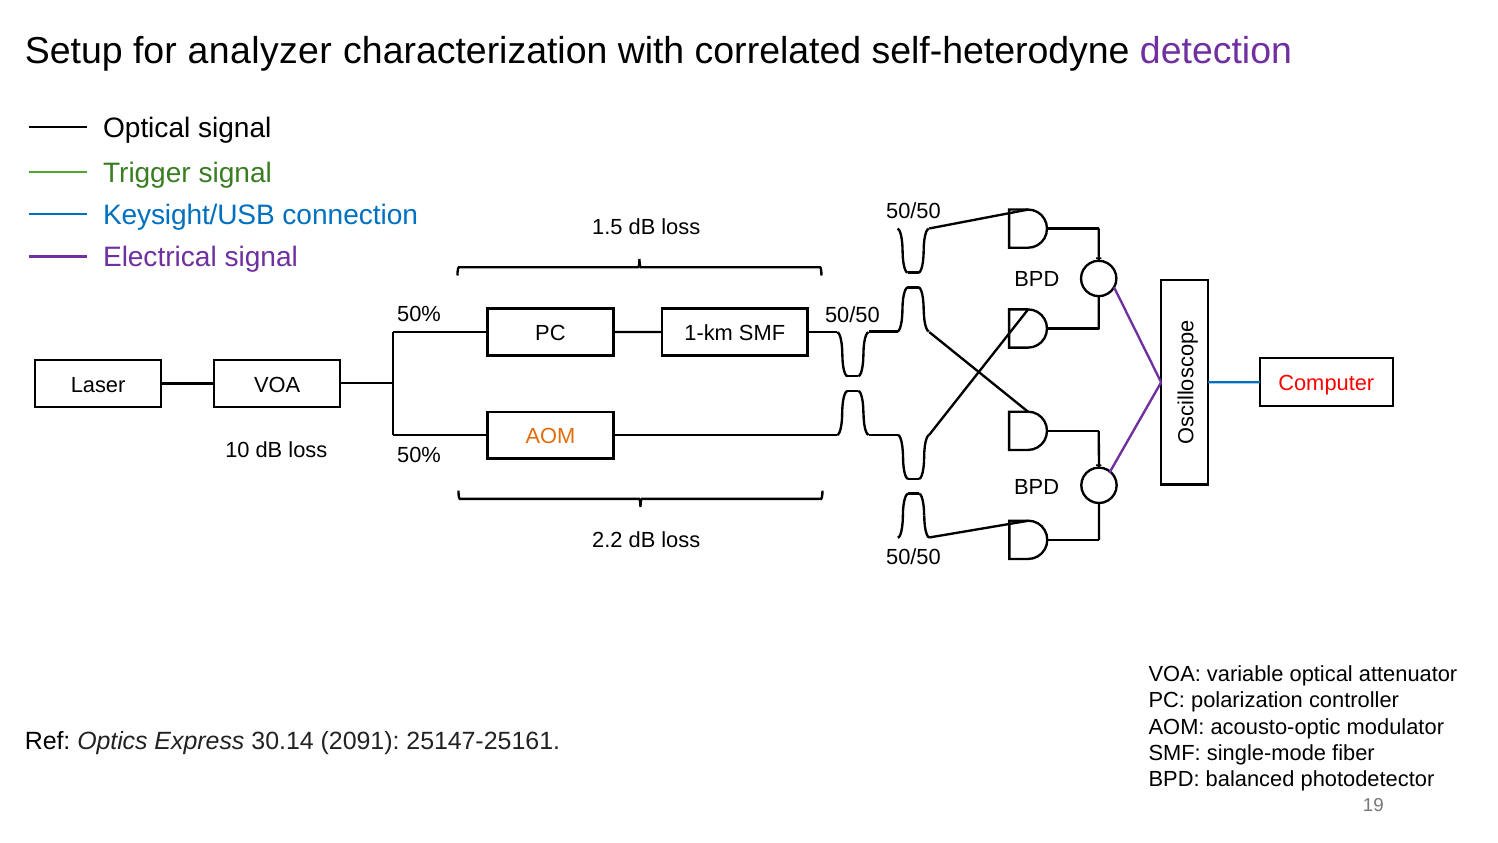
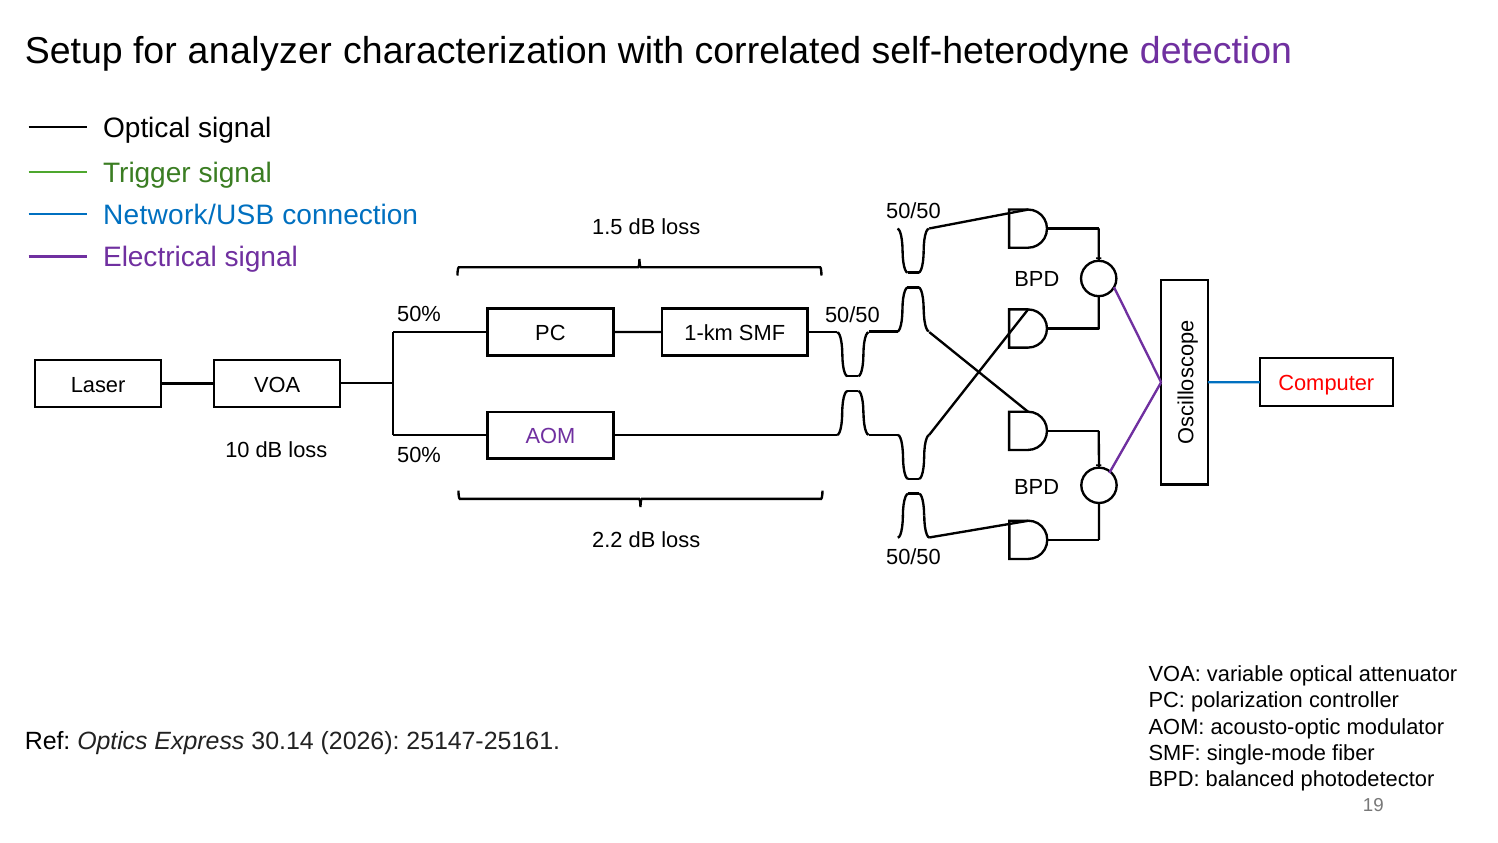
Keysight/USB: Keysight/USB -> Network/USB
AOM at (550, 436) colour: orange -> purple
2091: 2091 -> 2026
